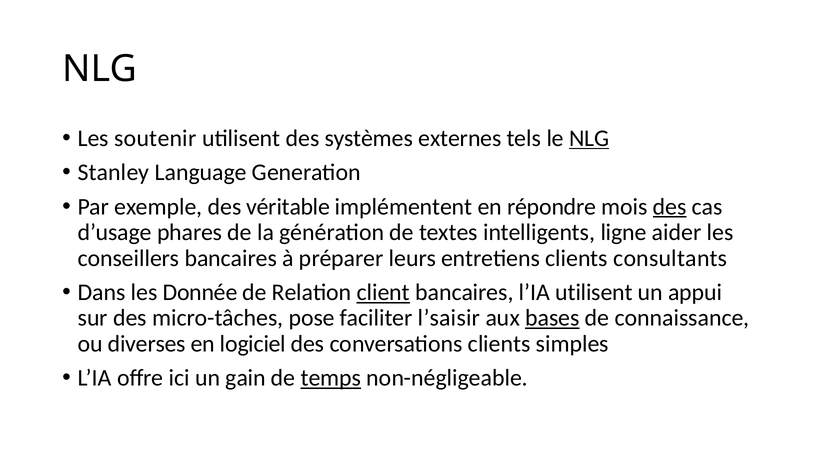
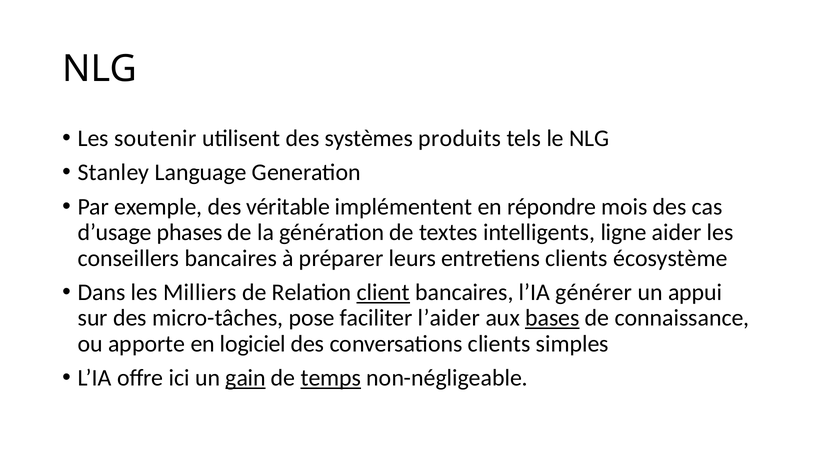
externes: externes -> produits
NLG at (589, 138) underline: present -> none
des at (670, 207) underline: present -> none
phares: phares -> phases
consultants: consultants -> écosystème
Donnée: Donnée -> Milliers
l’IA utilisent: utilisent -> générer
l’saisir: l’saisir -> l’aider
diverses: diverses -> apporte
gain underline: none -> present
